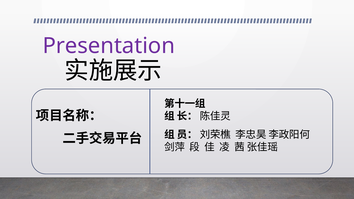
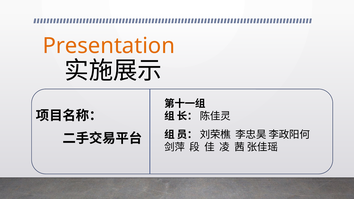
Presentation colour: purple -> orange
